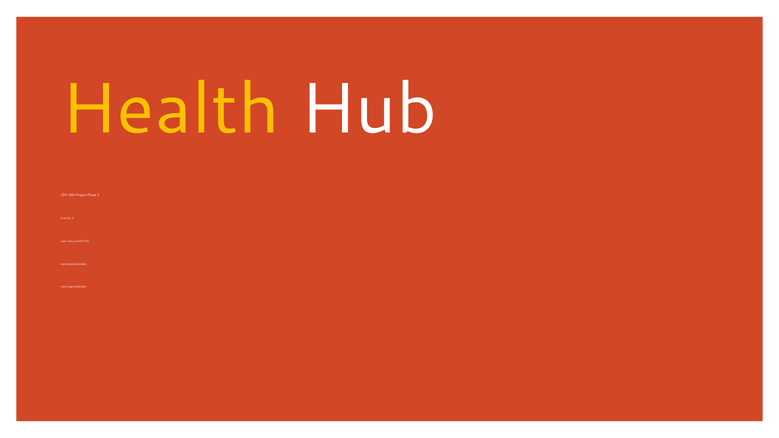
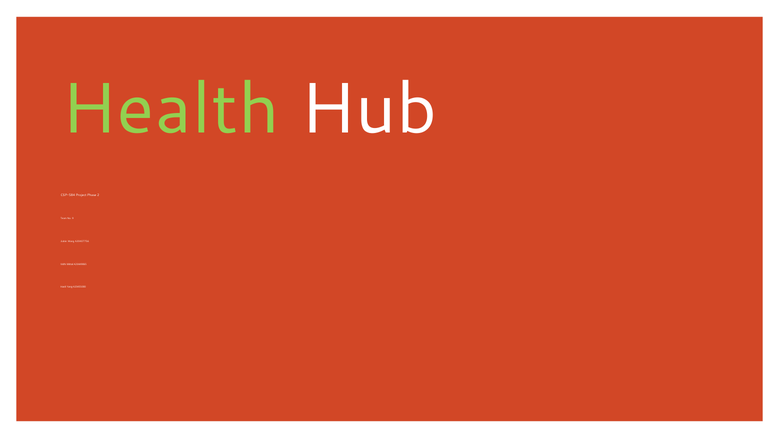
Health colour: yellow -> light green
